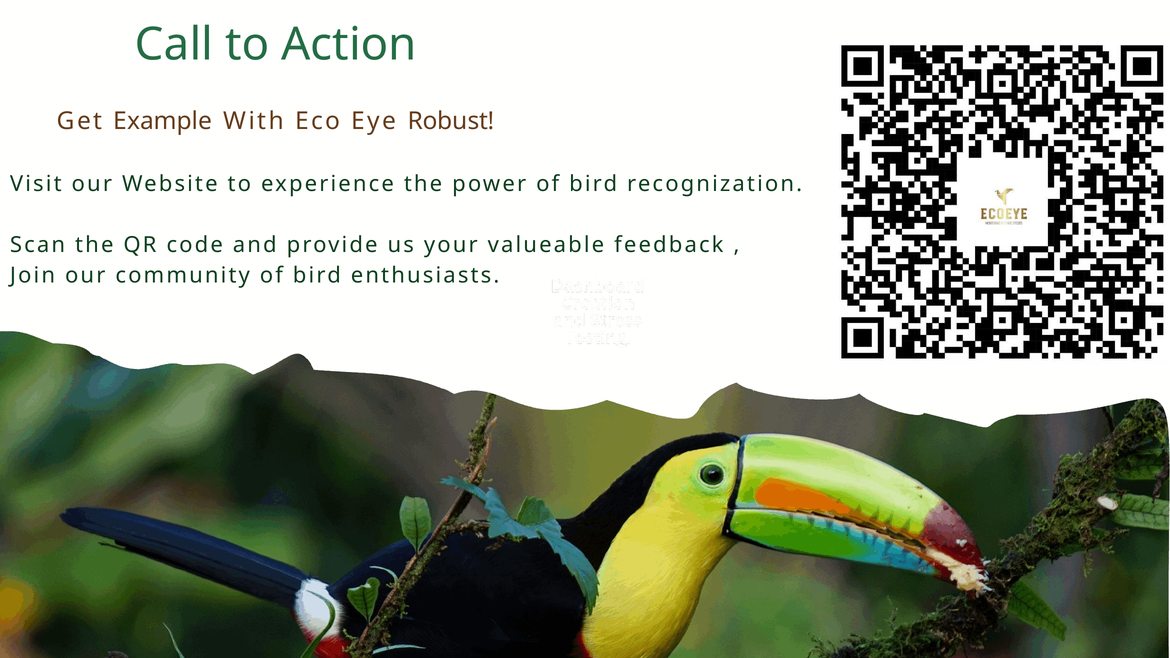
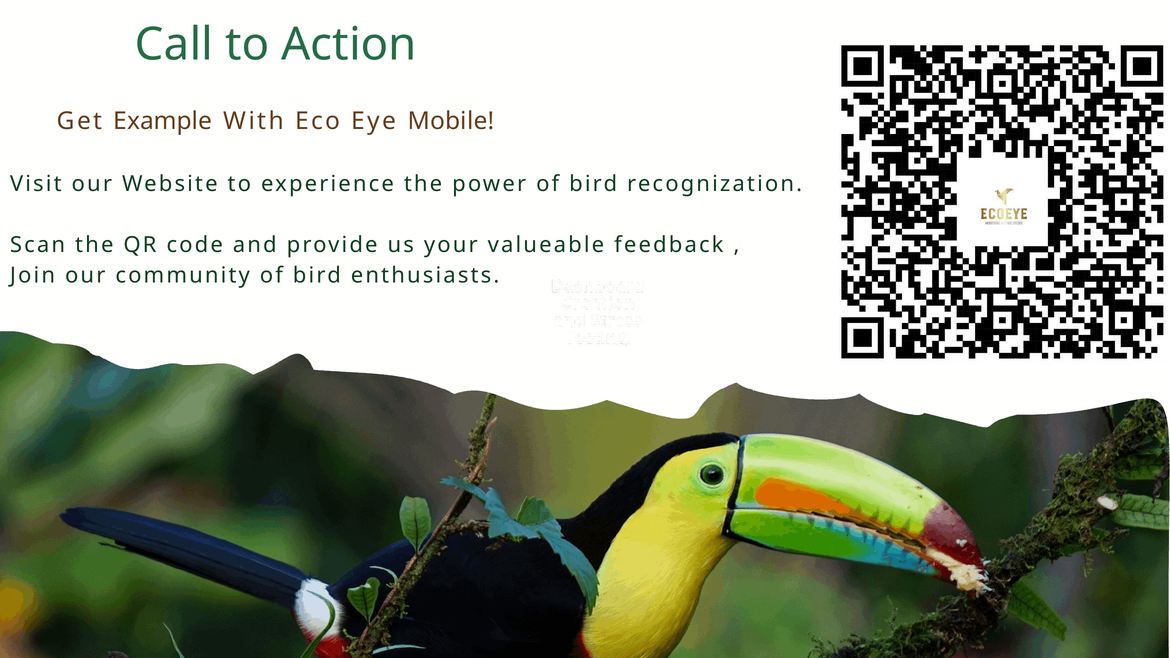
Robust: Robust -> Mobile
